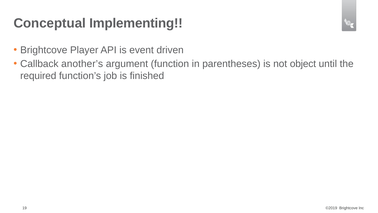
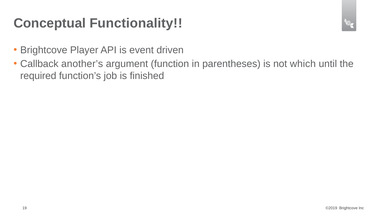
Implementing: Implementing -> Functionality
object: object -> which
